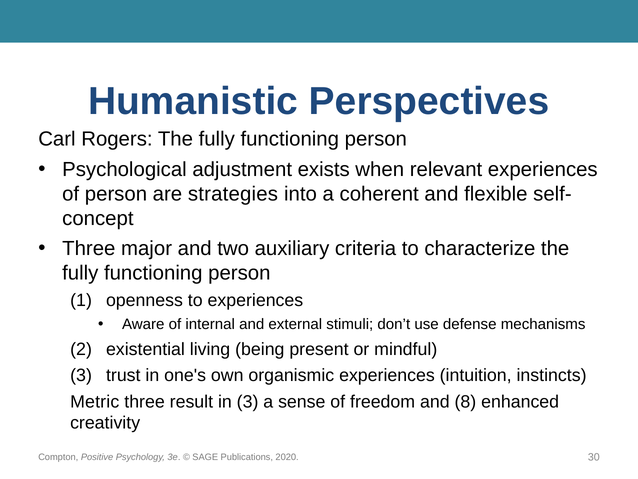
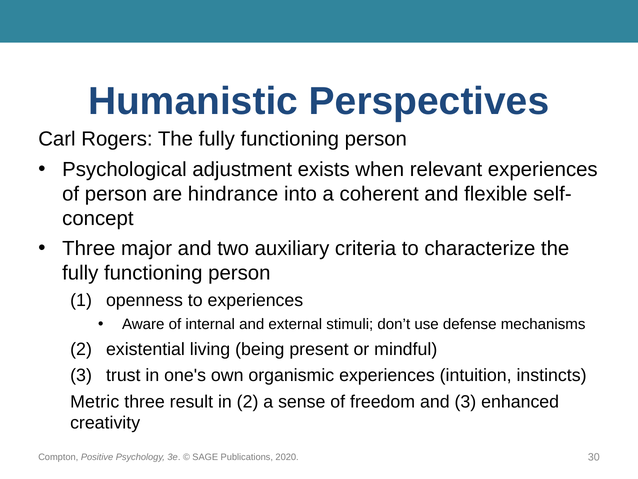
strategies: strategies -> hindrance
in 3: 3 -> 2
and 8: 8 -> 3
